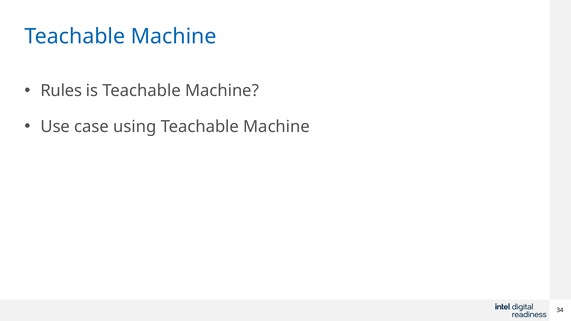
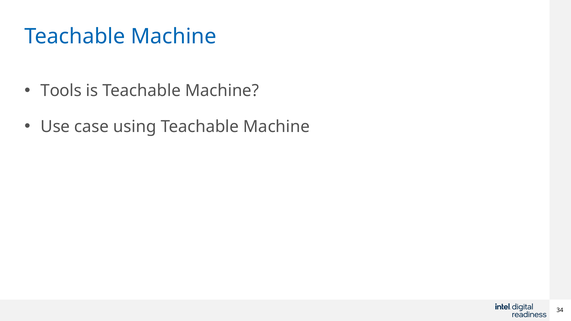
Rules: Rules -> Tools
